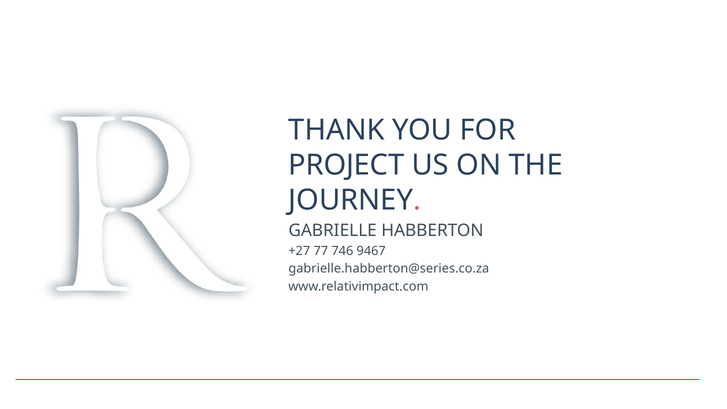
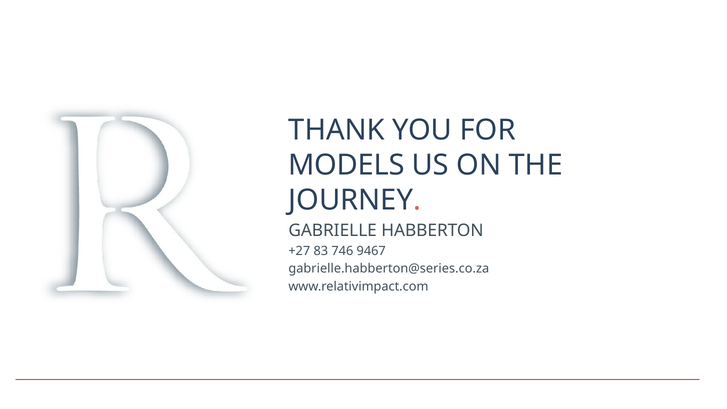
PROJECT: PROJECT -> MODELS
77: 77 -> 83
